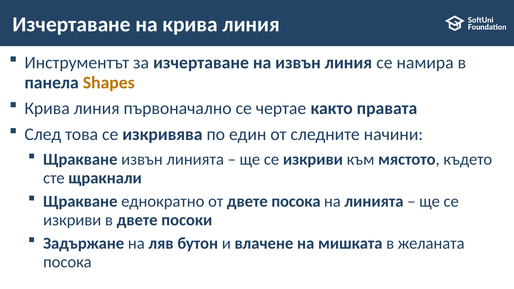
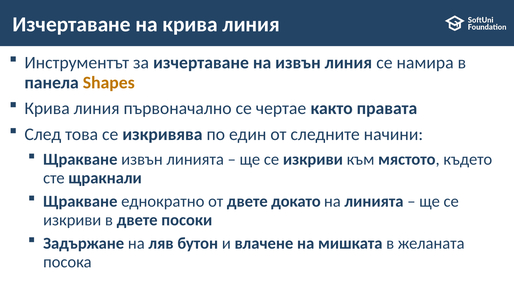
двете посока: посока -> докато
